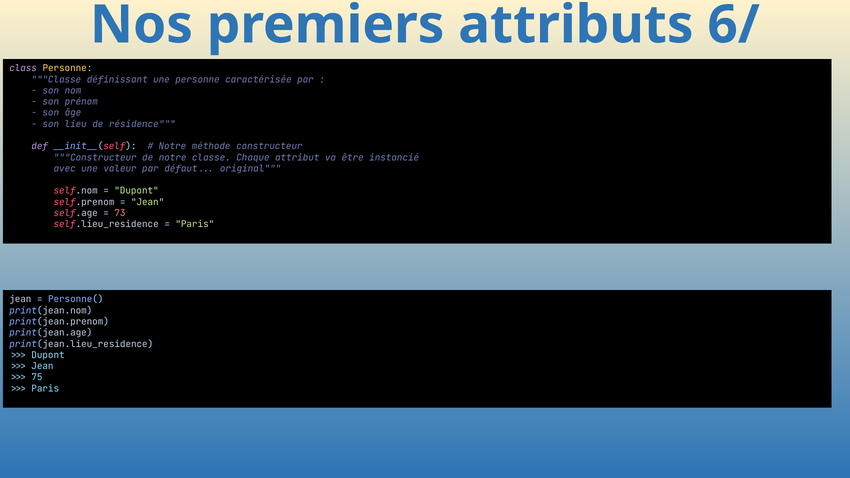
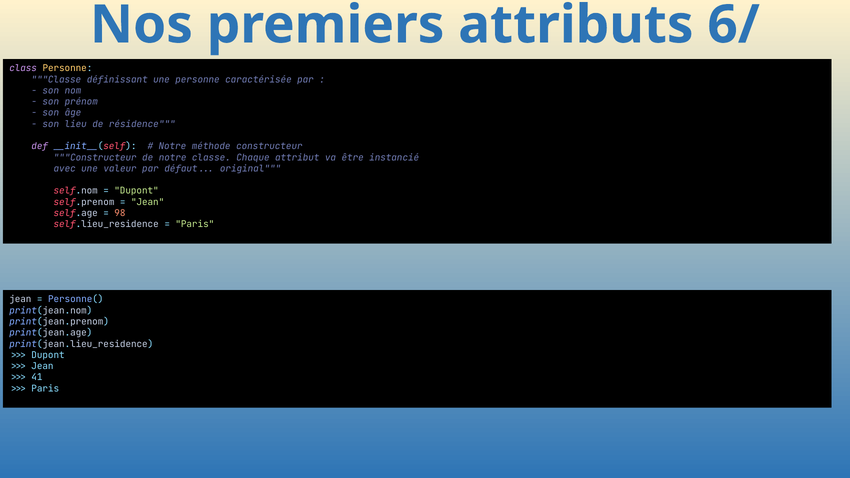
73: 73 -> 98
75: 75 -> 41
